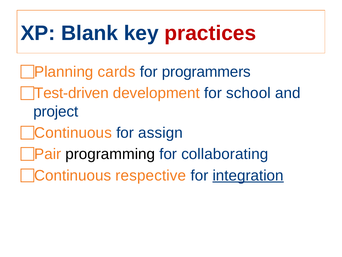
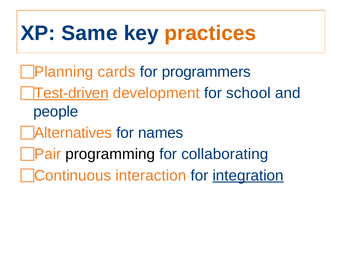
Blank: Blank -> Same
practices colour: red -> orange
Test-driven underline: none -> present
project: project -> people
Continuous at (73, 133): Continuous -> Alternatives
assign: assign -> names
respective: respective -> interaction
